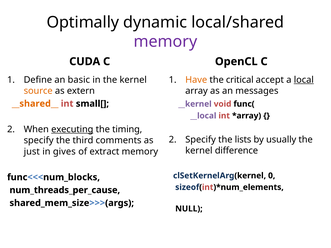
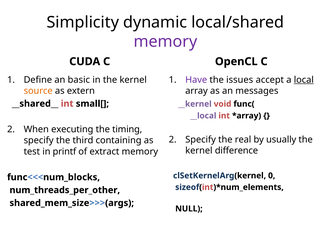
Optimally: Optimally -> Simplicity
Have colour: orange -> purple
critical: critical -> issues
__shared__ colour: orange -> black
executing underline: present -> none
lists: lists -> real
comments: comments -> containing
just: just -> test
gives: gives -> printf
num_threads_per_cause: num_threads_per_cause -> num_threads_per_other
